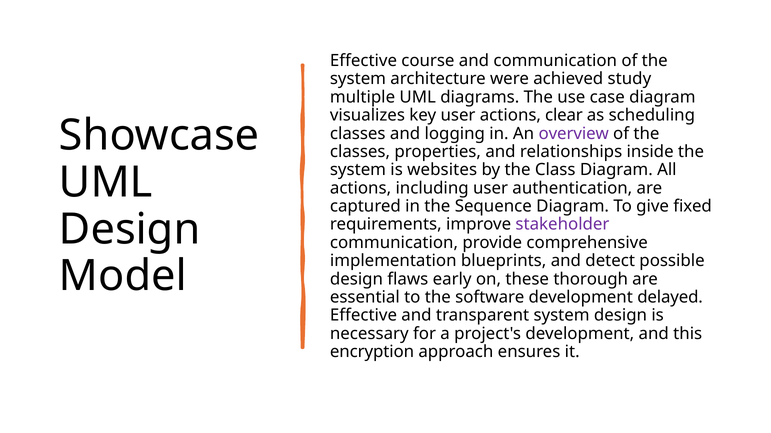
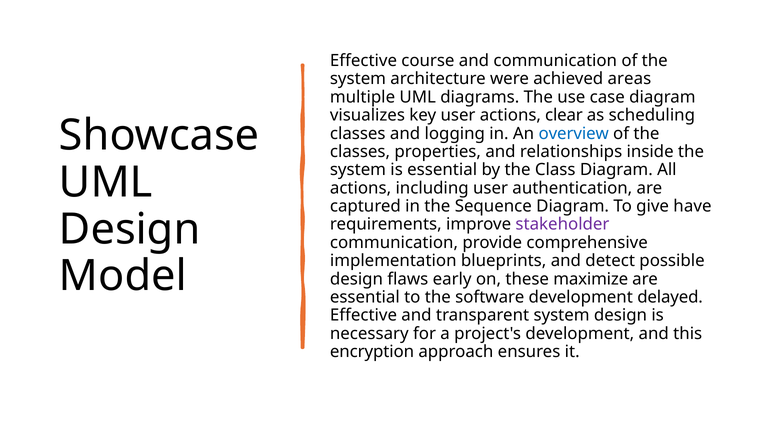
study: study -> areas
overview colour: purple -> blue
is websites: websites -> essential
fixed: fixed -> have
thorough: thorough -> maximize
